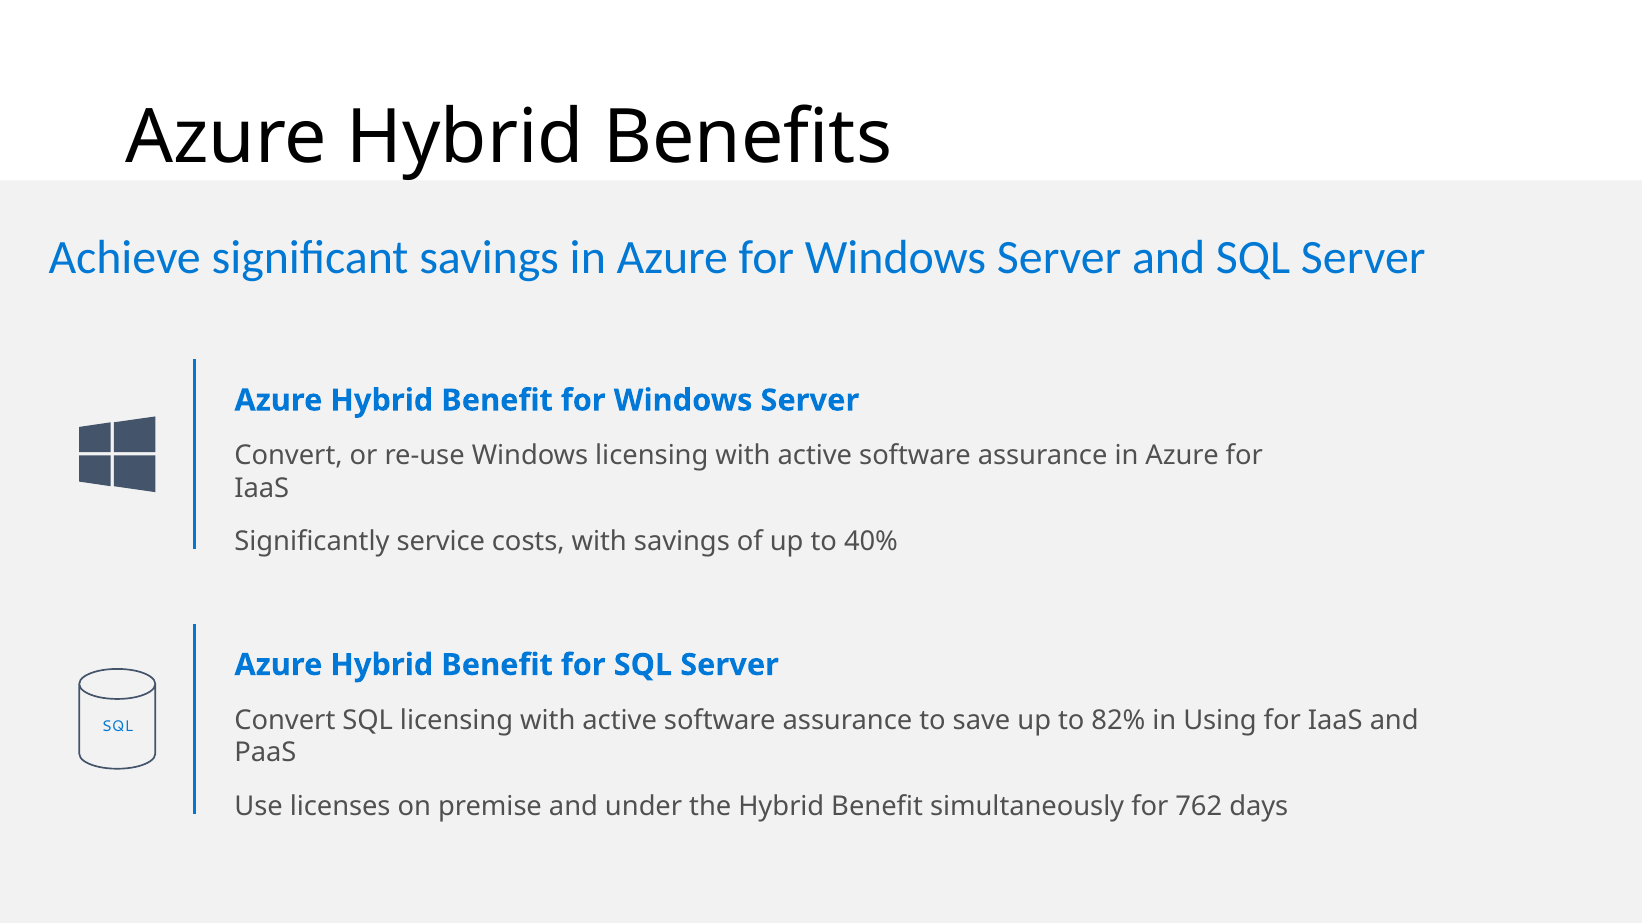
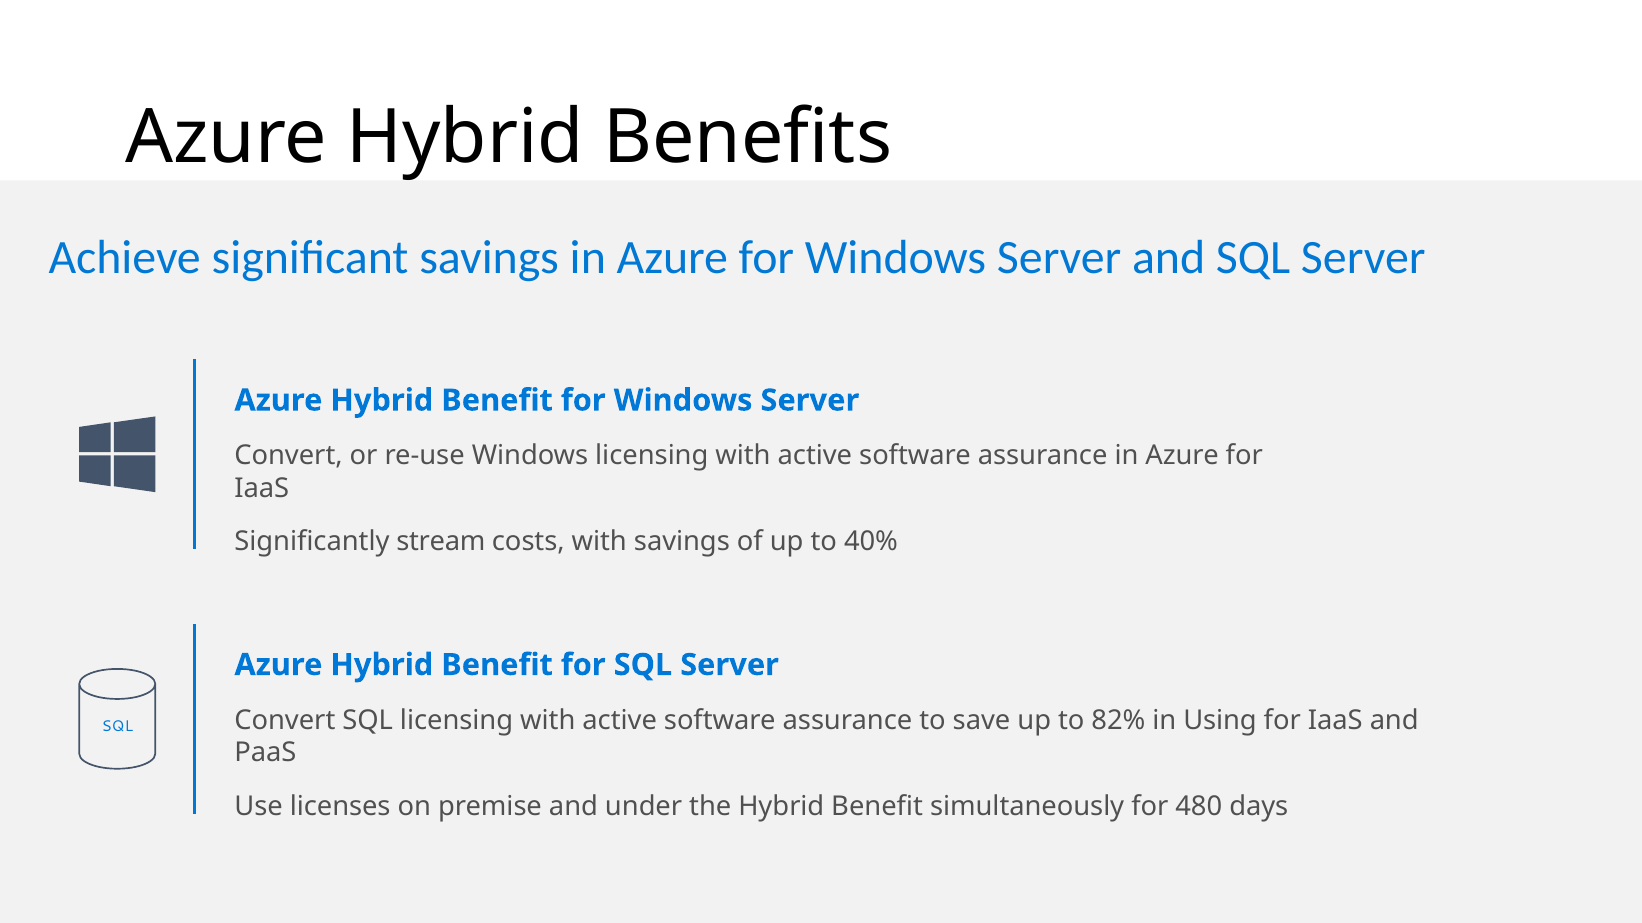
service: service -> stream
762: 762 -> 480
